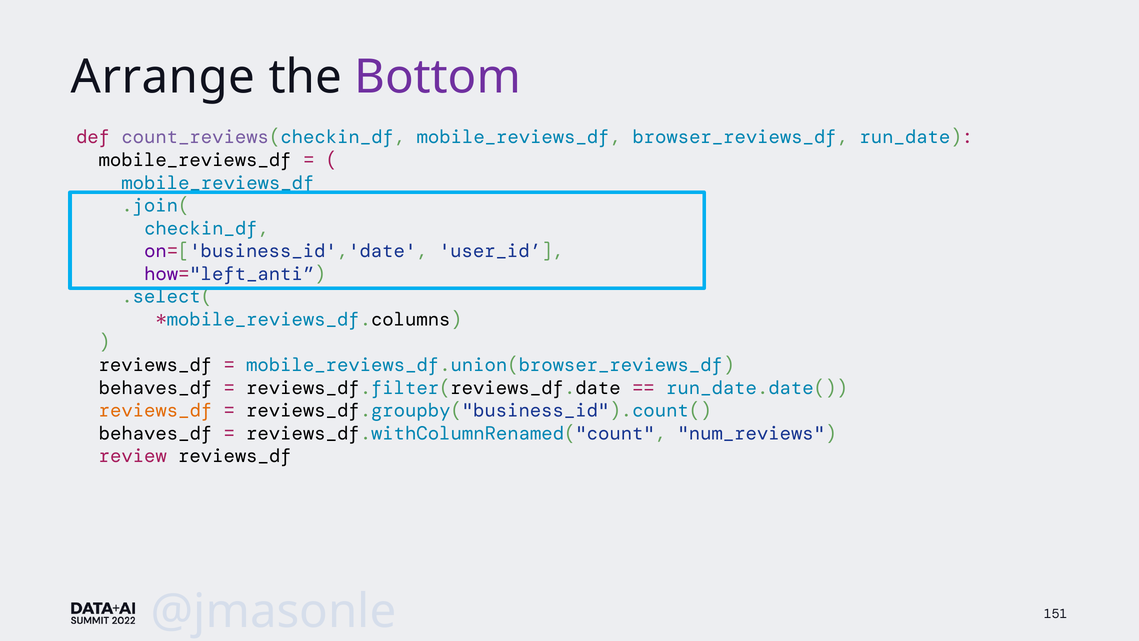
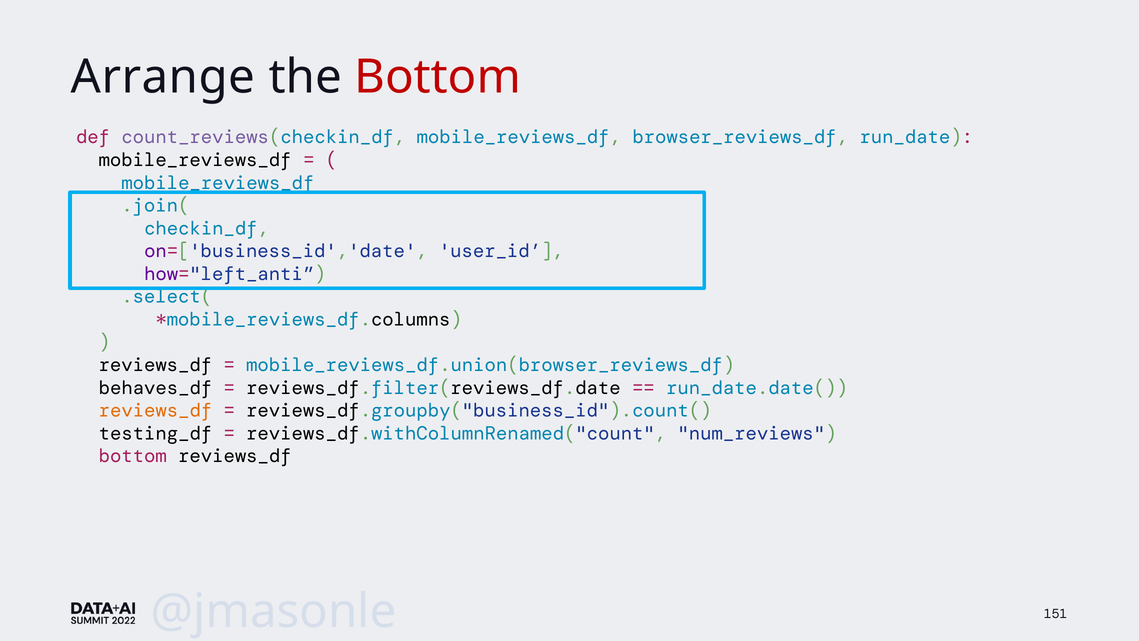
Bottom at (438, 77) colour: purple -> red
behaves_df at (155, 433): behaves_df -> testing_df
review at (133, 456): review -> bottom
